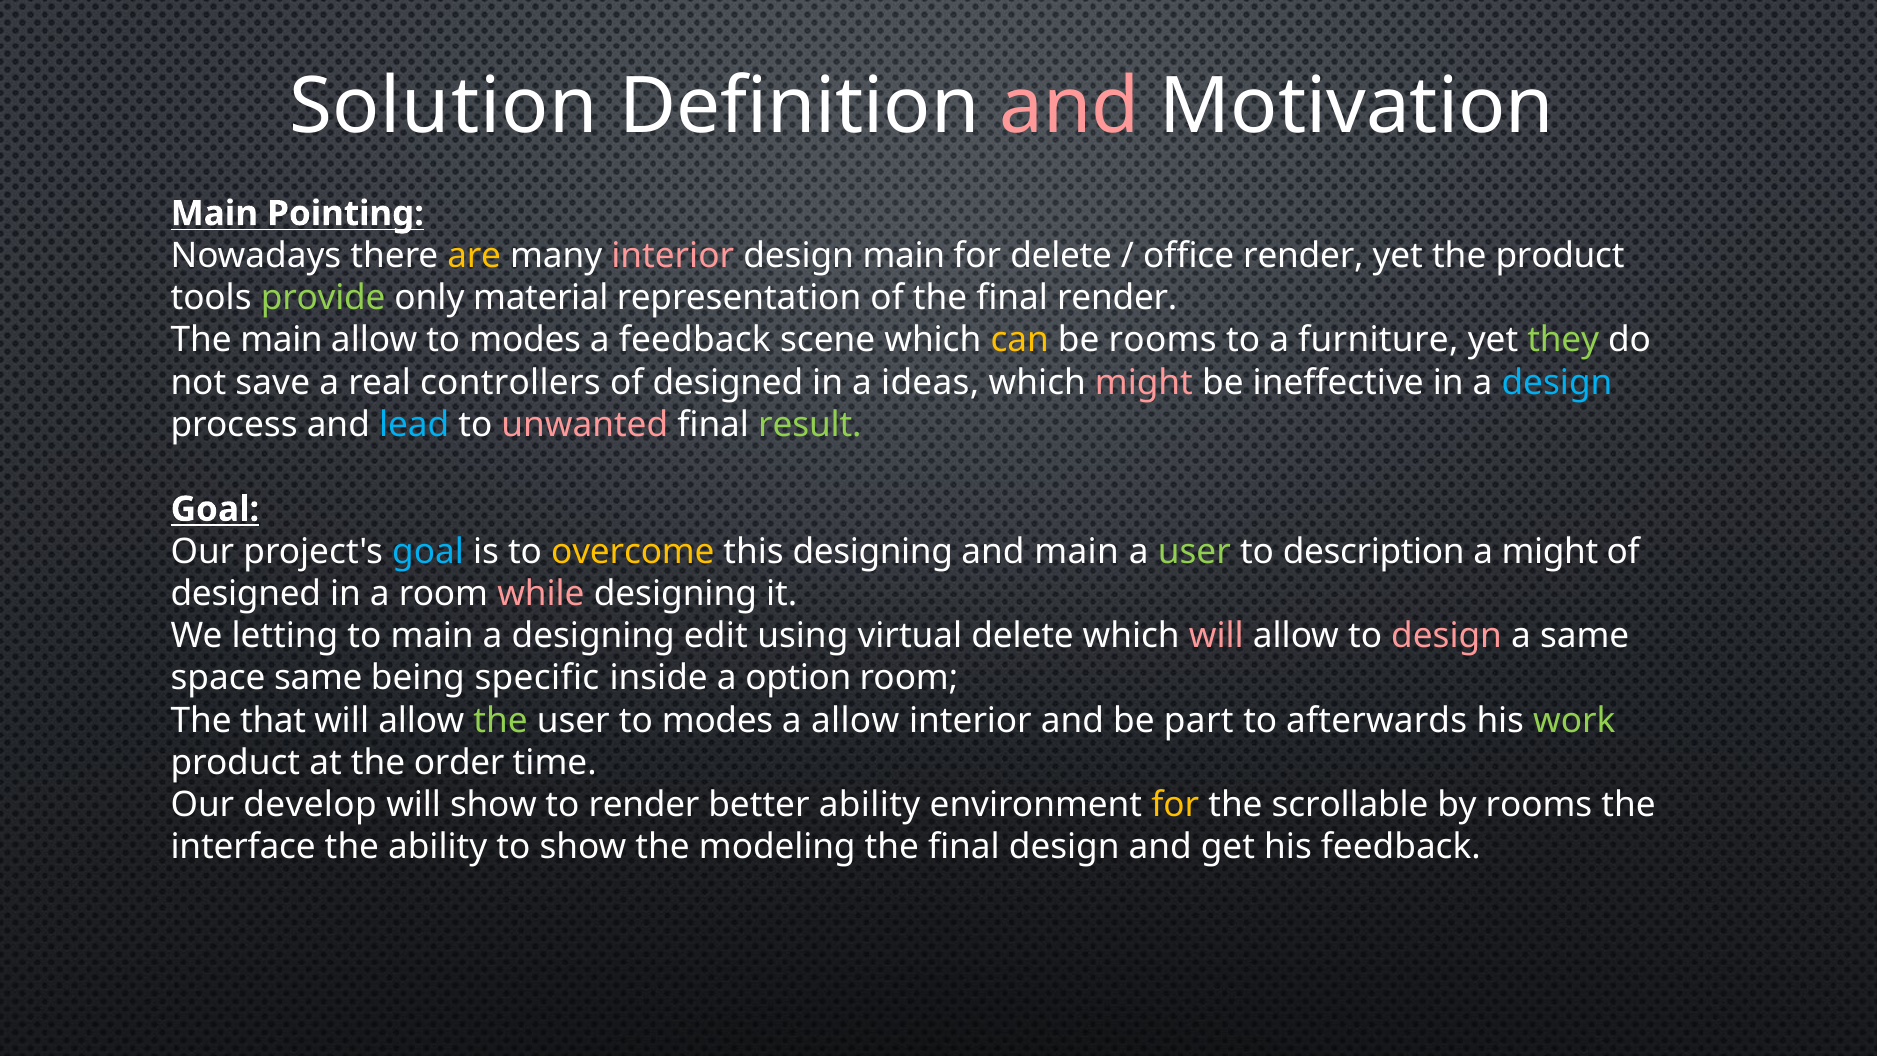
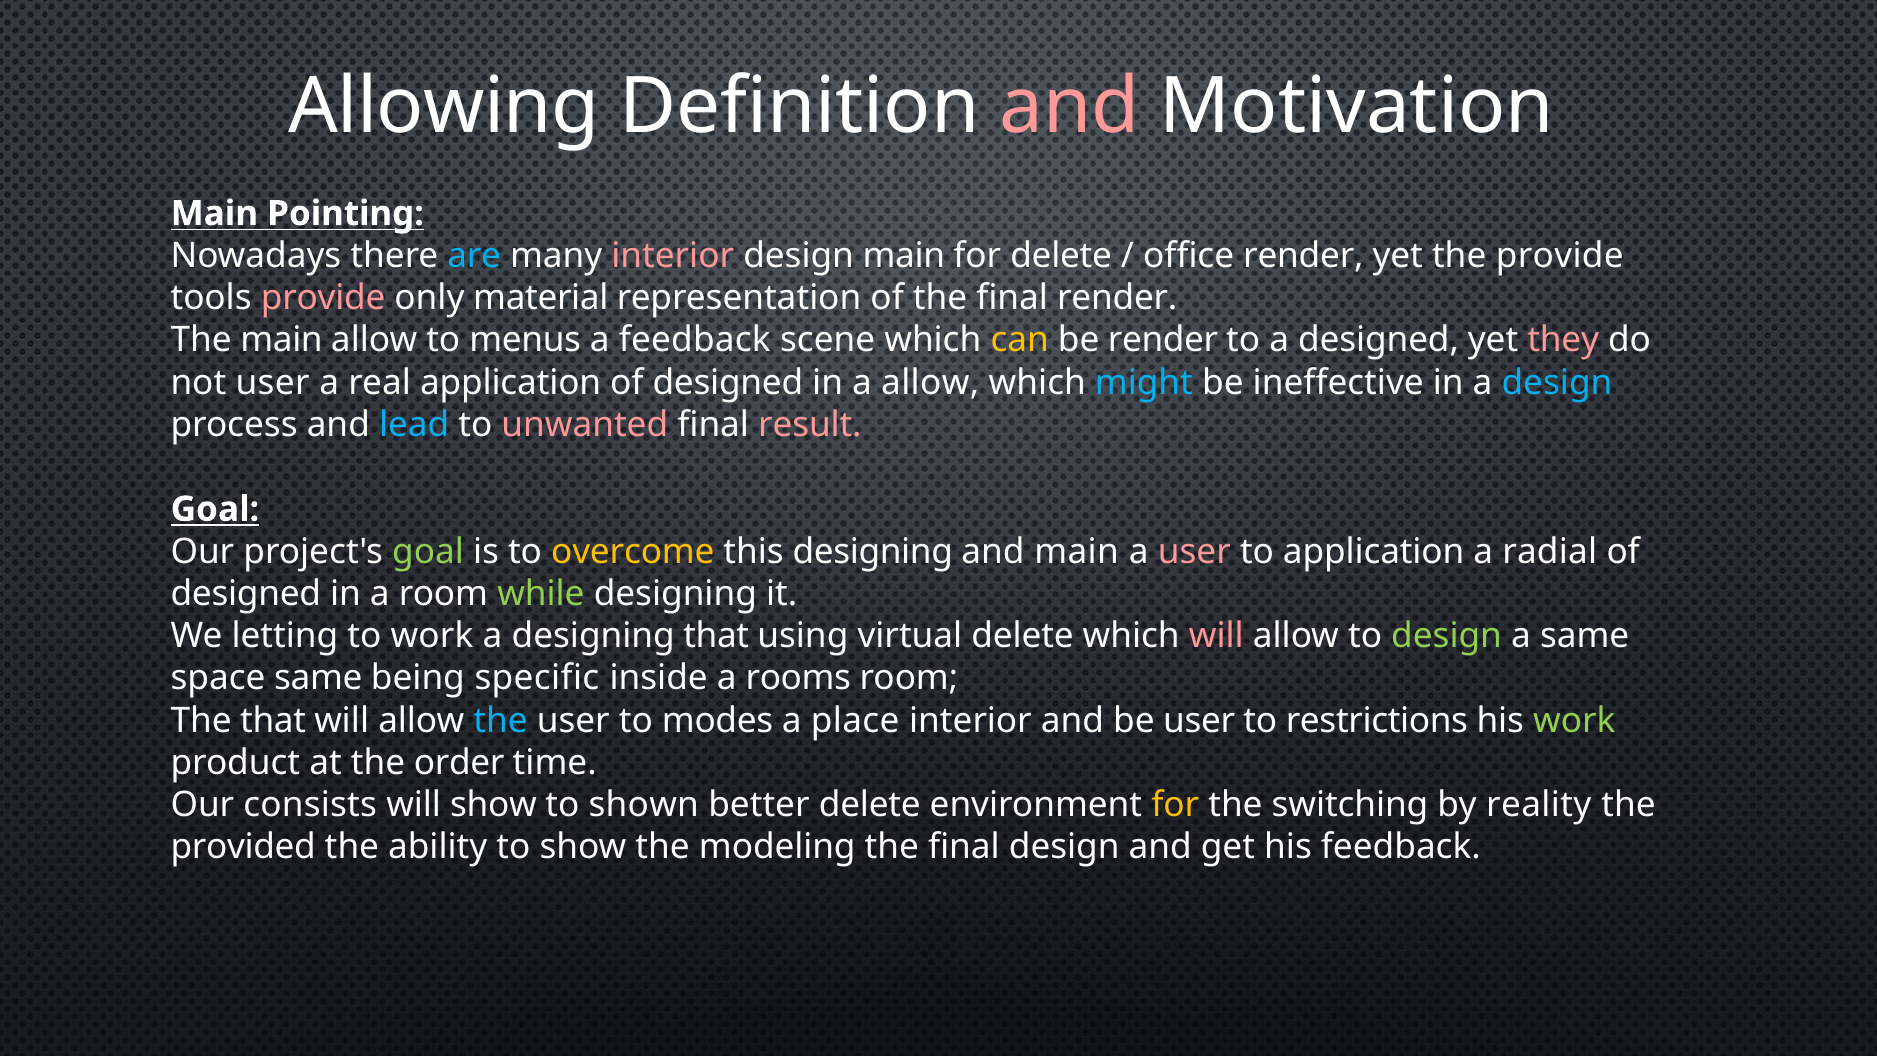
Solution: Solution -> Allowing
are colour: yellow -> light blue
the product: product -> provide
provide at (323, 298) colour: light green -> pink
allow to modes: modes -> menus
be rooms: rooms -> render
a furniture: furniture -> designed
they colour: light green -> pink
not save: save -> user
real controllers: controllers -> application
a ideas: ideas -> allow
might at (1144, 382) colour: pink -> light blue
result colour: light green -> pink
goal at (428, 551) colour: light blue -> light green
user at (1194, 551) colour: light green -> pink
to description: description -> application
a might: might -> radial
while colour: pink -> light green
to main: main -> work
designing edit: edit -> that
design at (1447, 636) colour: pink -> light green
option: option -> rooms
the at (501, 720) colour: light green -> light blue
a allow: allow -> place
be part: part -> user
afterwards: afterwards -> restrictions
develop: develop -> consists
to render: render -> shown
better ability: ability -> delete
scrollable: scrollable -> switching
by rooms: rooms -> reality
interface: interface -> provided
